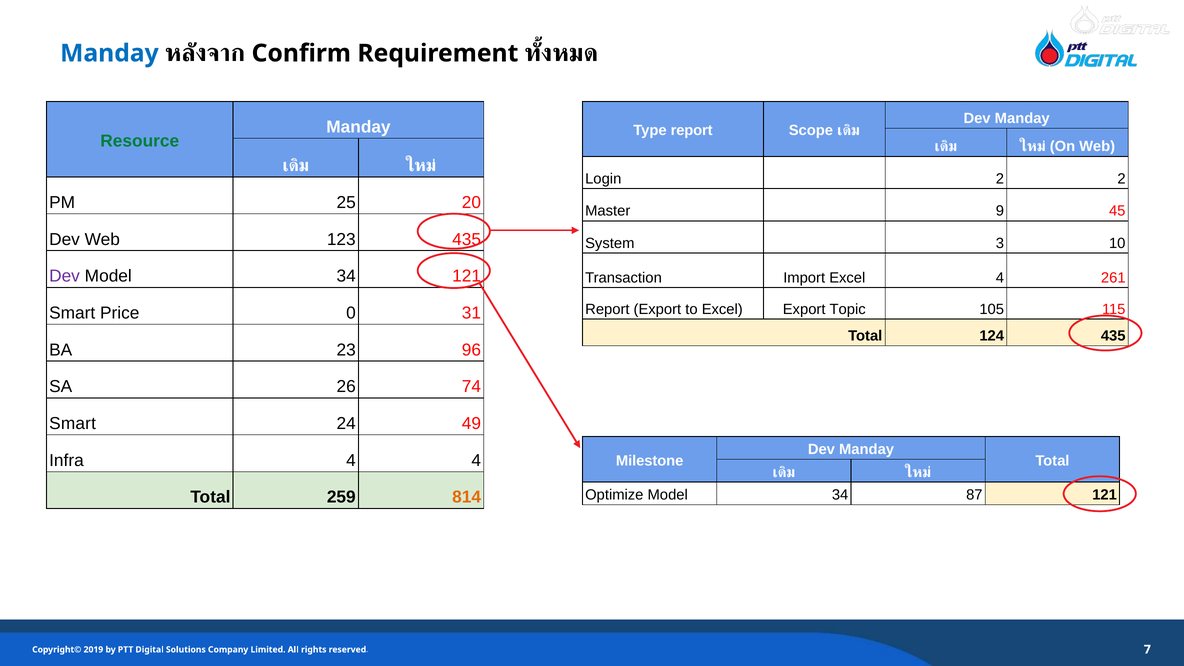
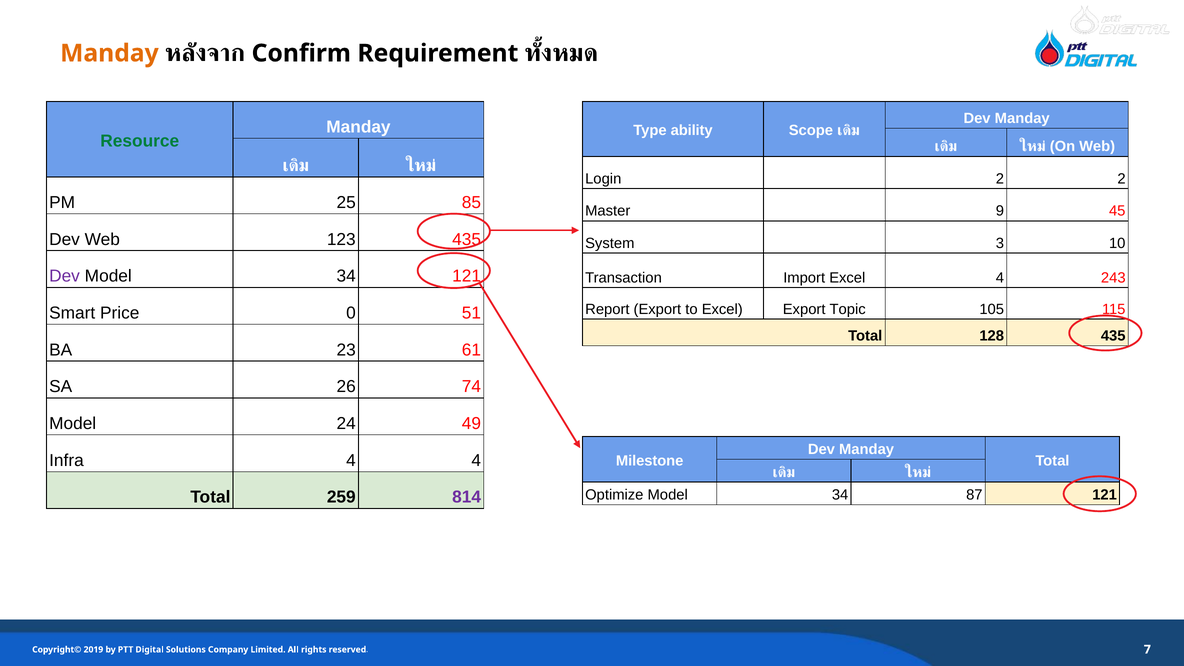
Manday at (109, 53) colour: blue -> orange
Type report: report -> ability
20: 20 -> 85
261: 261 -> 243
31: 31 -> 51
124: 124 -> 128
96: 96 -> 61
Smart at (73, 424): Smart -> Model
814 colour: orange -> purple
